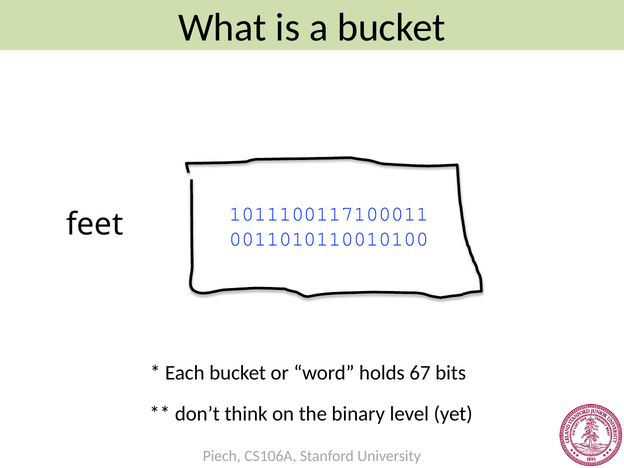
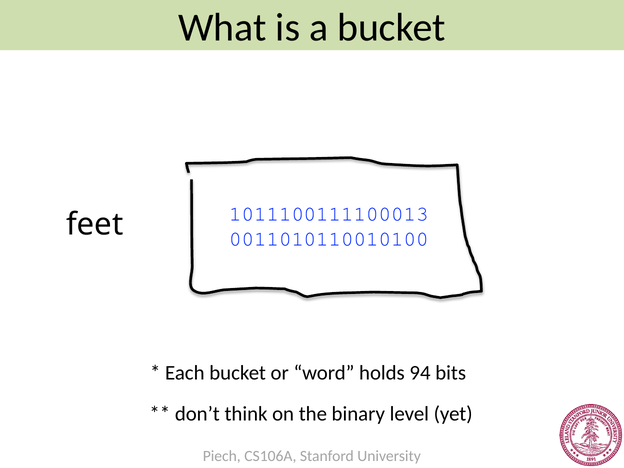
1011100117100011: 1011100117100011 -> 1011100111100013
67: 67 -> 94
